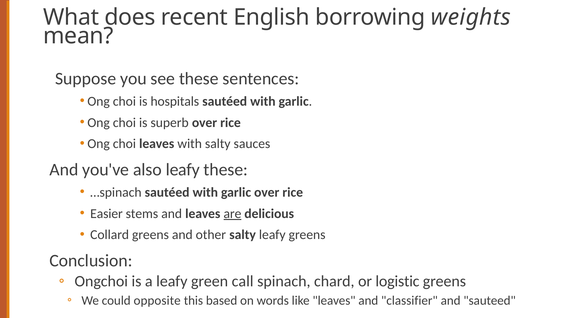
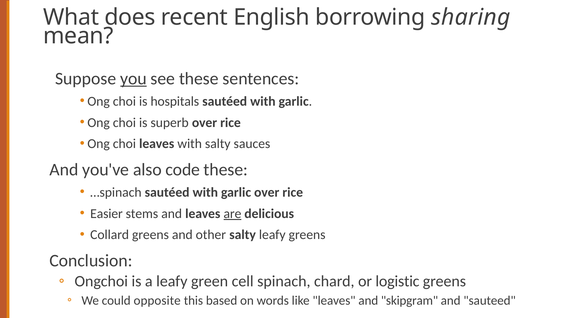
weights: weights -> sharing
you underline: none -> present
also leafy: leafy -> code
call: call -> cell
classifier: classifier -> skipgram
